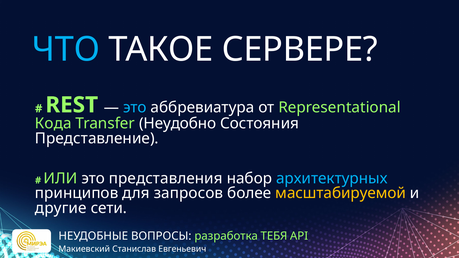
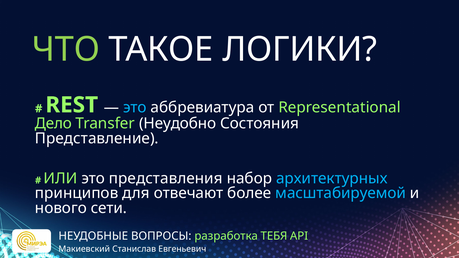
ЧТО colour: light blue -> light green
СЕРВЕРЕ: СЕРВЕРЕ -> ЛОГИКИ
Кода: Кода -> Дело
запросов: запросов -> отвечают
масштабируемой colour: yellow -> light blue
другие: другие -> нового
